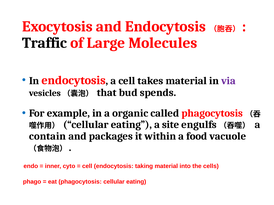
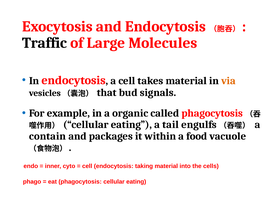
via colour: purple -> orange
spends: spends -> signals
site: site -> tail
